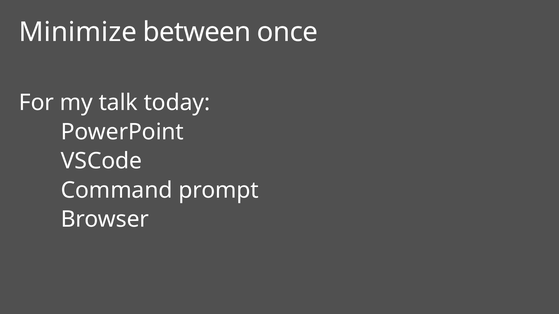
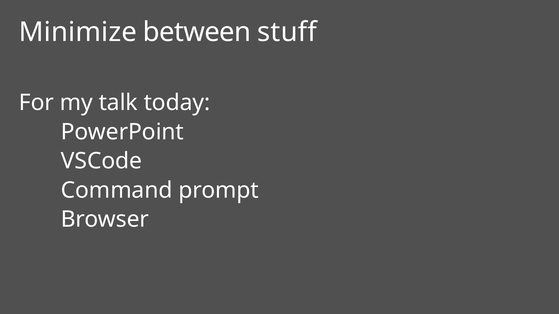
once: once -> stuff
